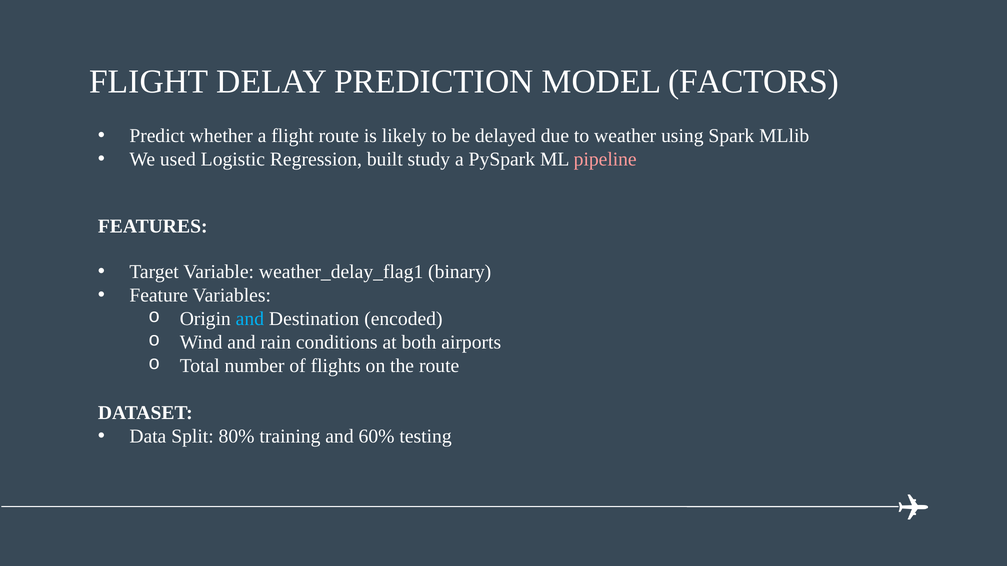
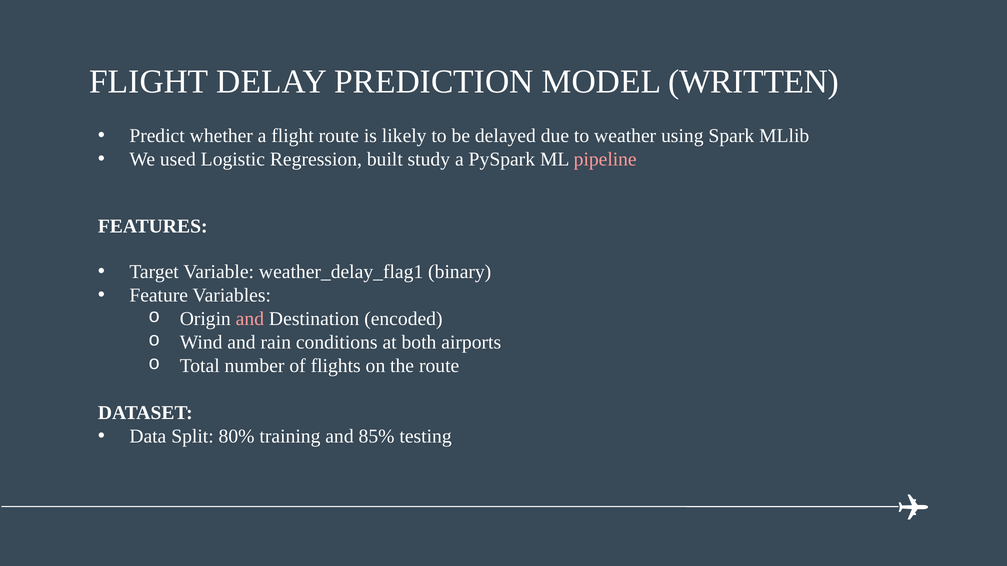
FACTORS: FACTORS -> WRITTEN
and at (250, 319) colour: light blue -> pink
60%: 60% -> 85%
